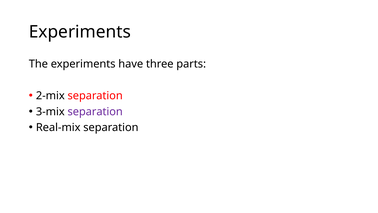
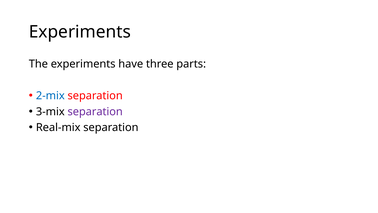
2-mix colour: black -> blue
